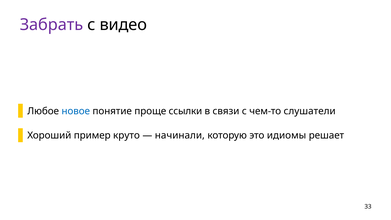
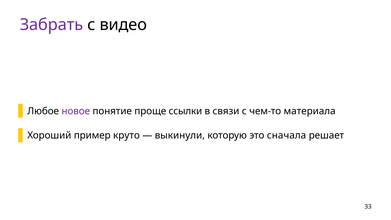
новое colour: blue -> purple
слушатели: слушатели -> материала
начинали: начинали -> выкинули
идиомы: идиомы -> сначала
